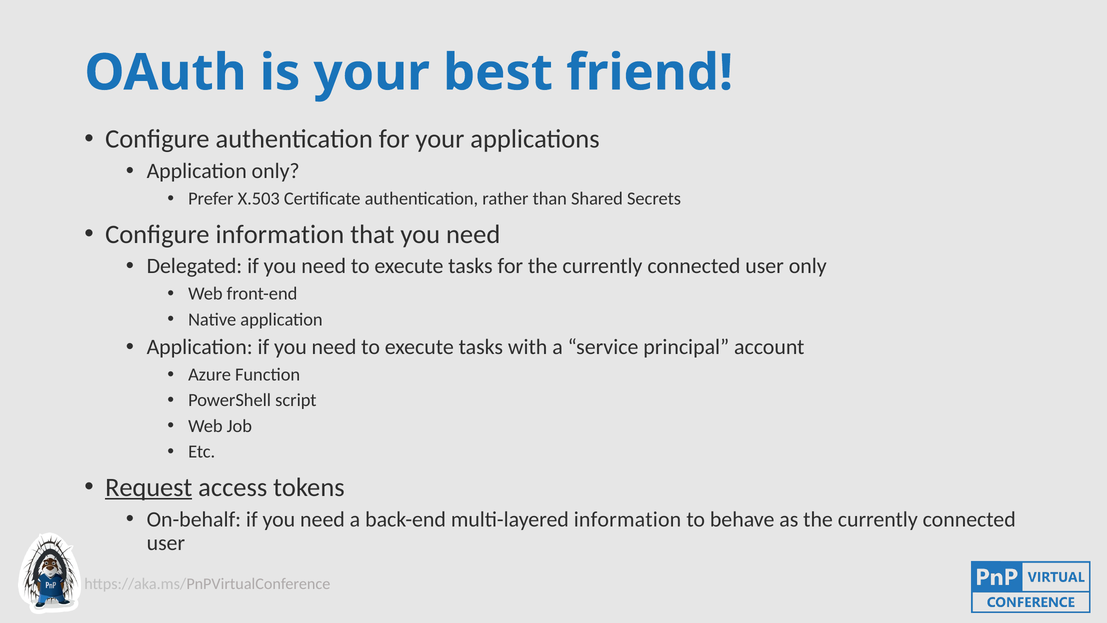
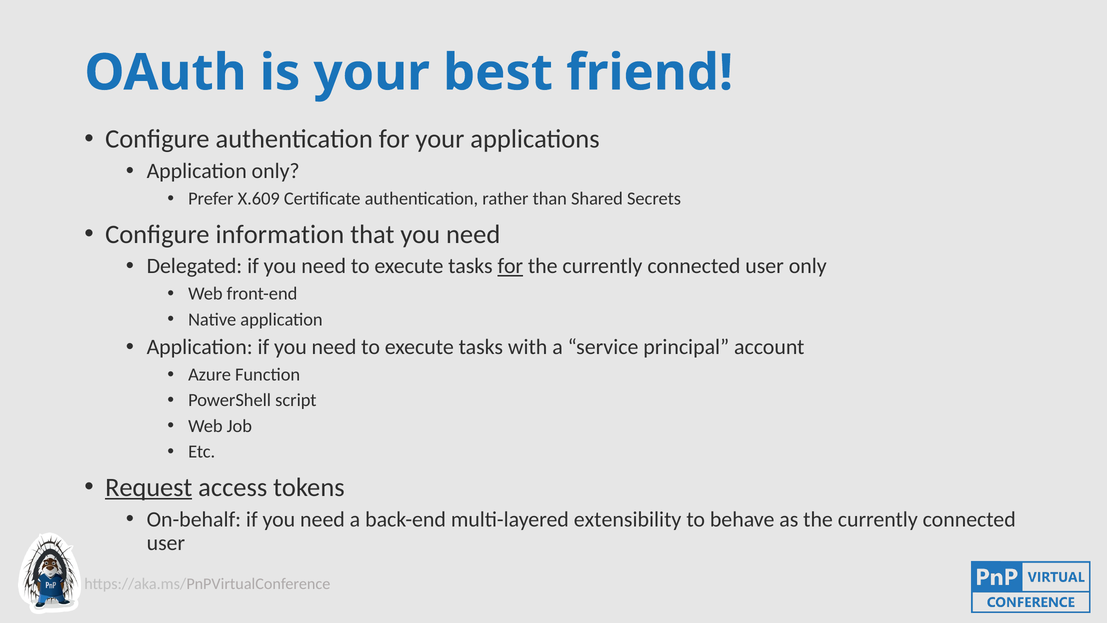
X.503: X.503 -> X.609
for at (510, 266) underline: none -> present
multi-layered information: information -> extensibility
